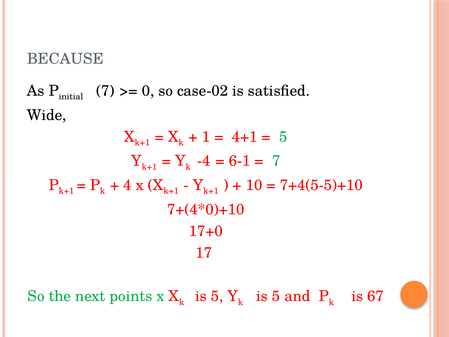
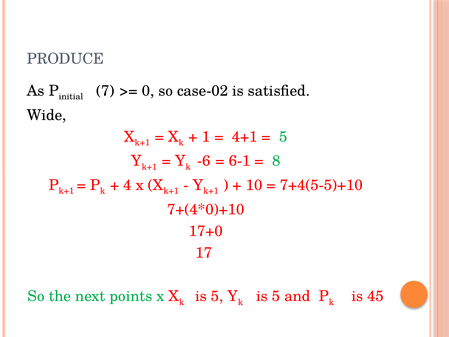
BECAUSE: BECAUSE -> PRODUCE
-4: -4 -> -6
7 at (276, 161): 7 -> 8
67: 67 -> 45
